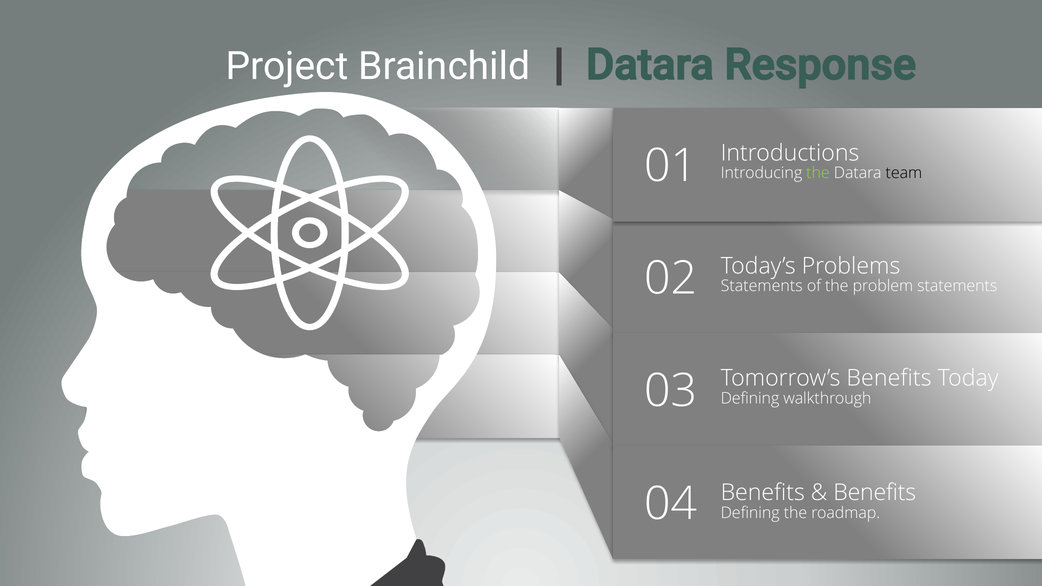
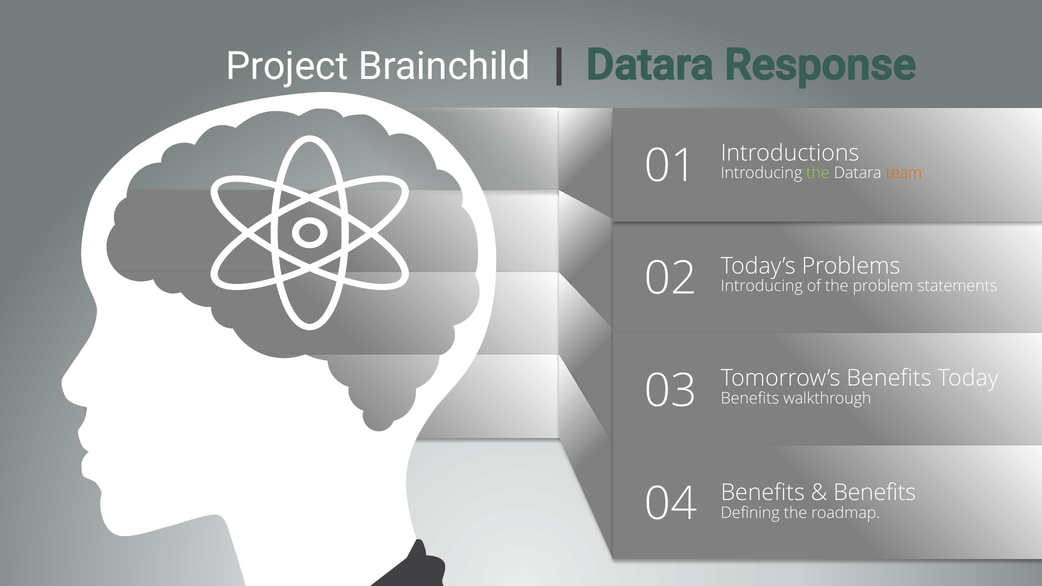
team colour: black -> orange
Statements at (762, 286): Statements -> Introducing
Defining at (750, 398): Defining -> Benefits
